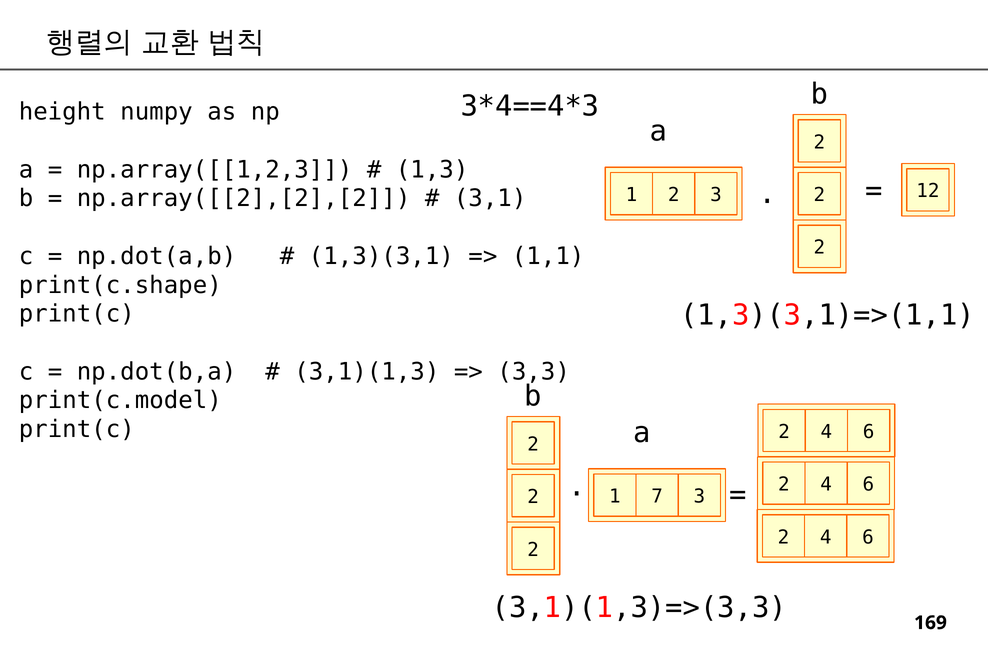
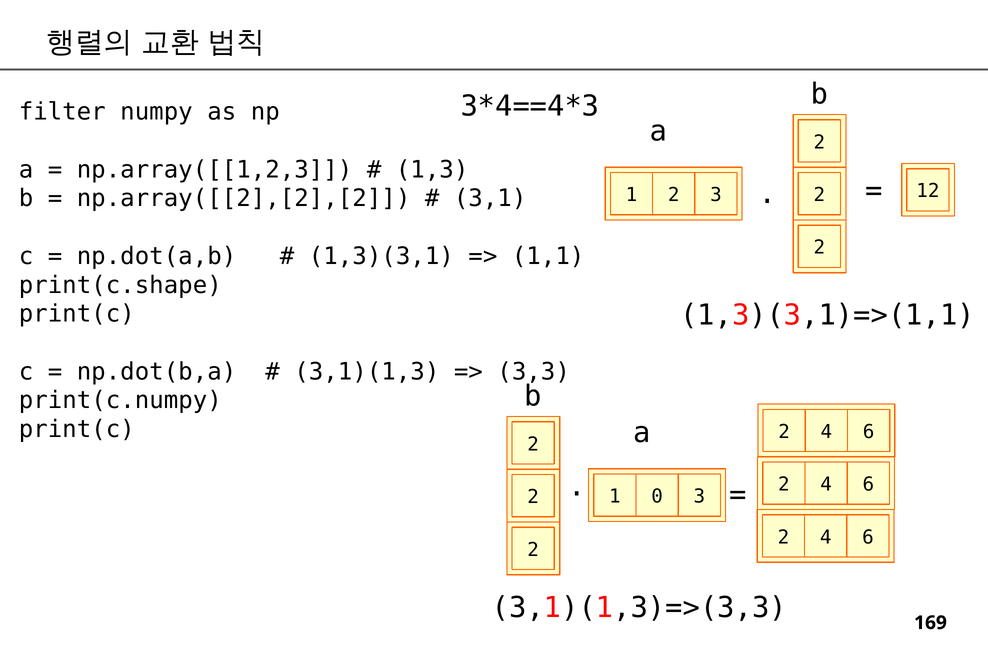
height: height -> filter
print(c.model: print(c.model -> print(c.numpy
7: 7 -> 0
